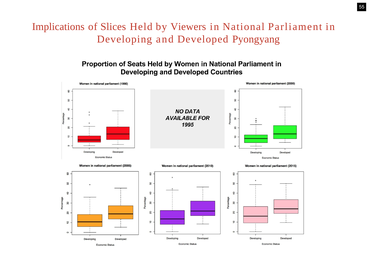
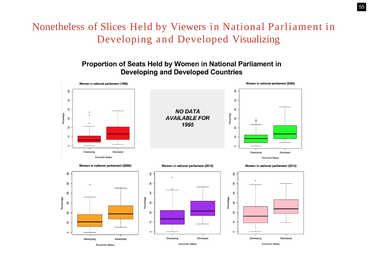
Implications: Implications -> Nonetheless
Pyongyang: Pyongyang -> Visualizing
